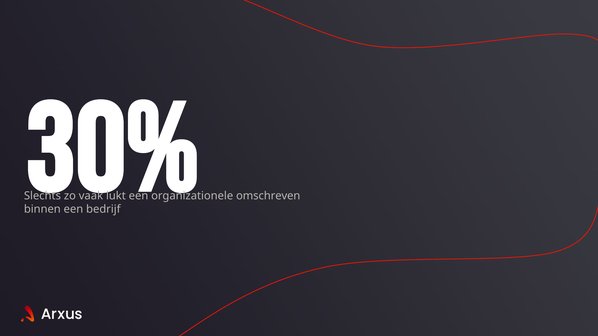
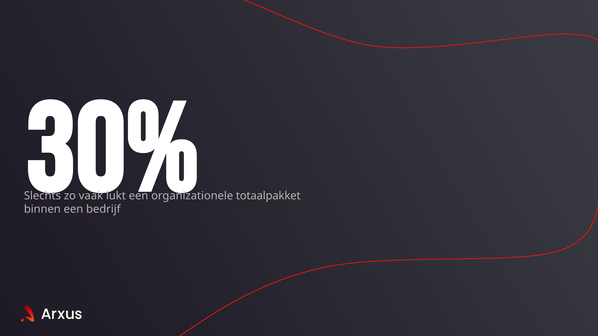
omschreven: omschreven -> totaalpakket
